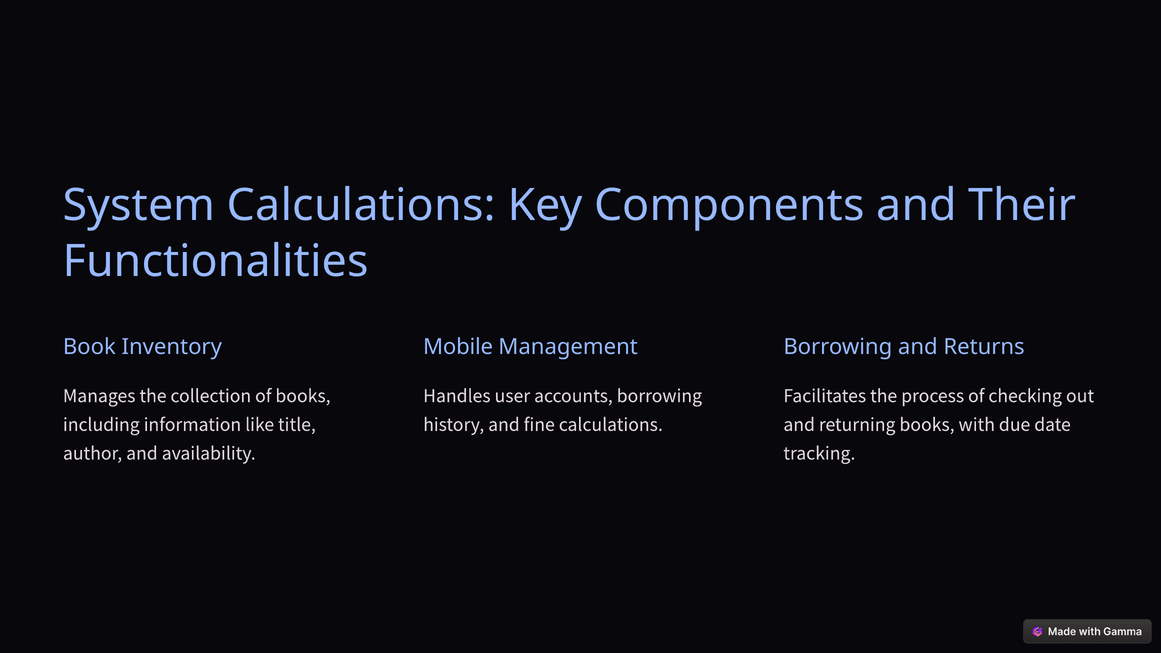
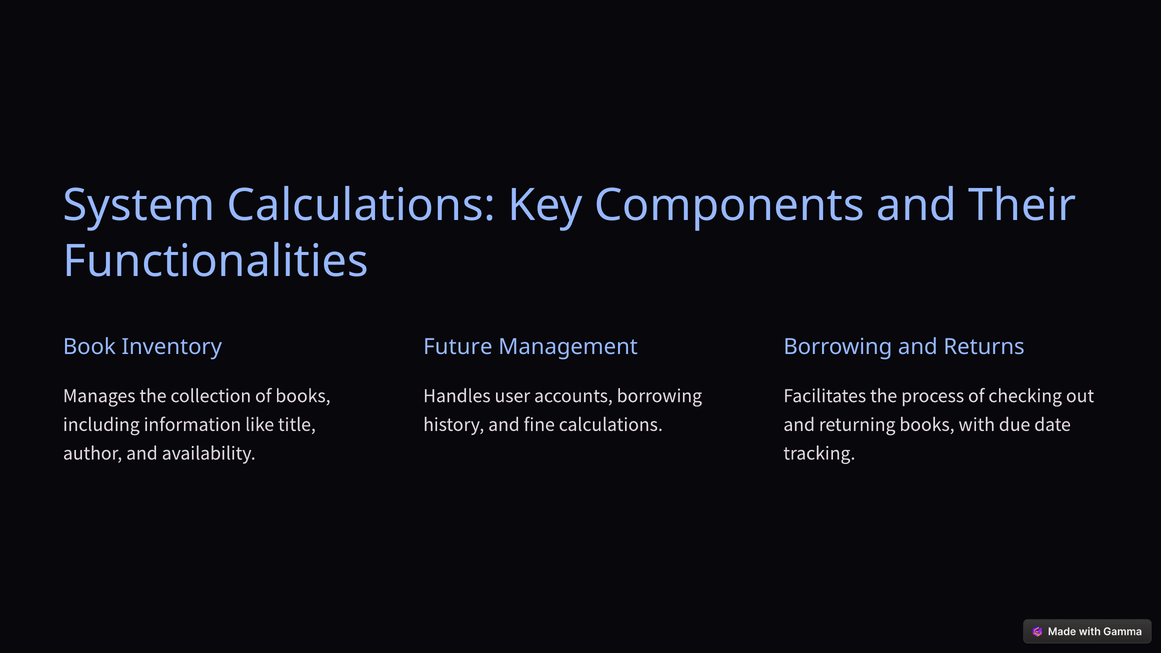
Mobile: Mobile -> Future
